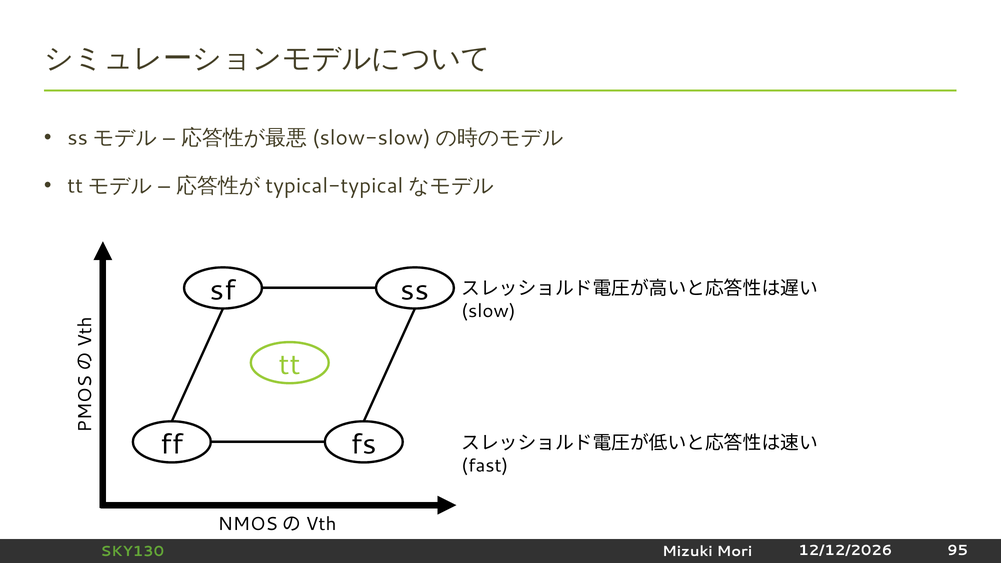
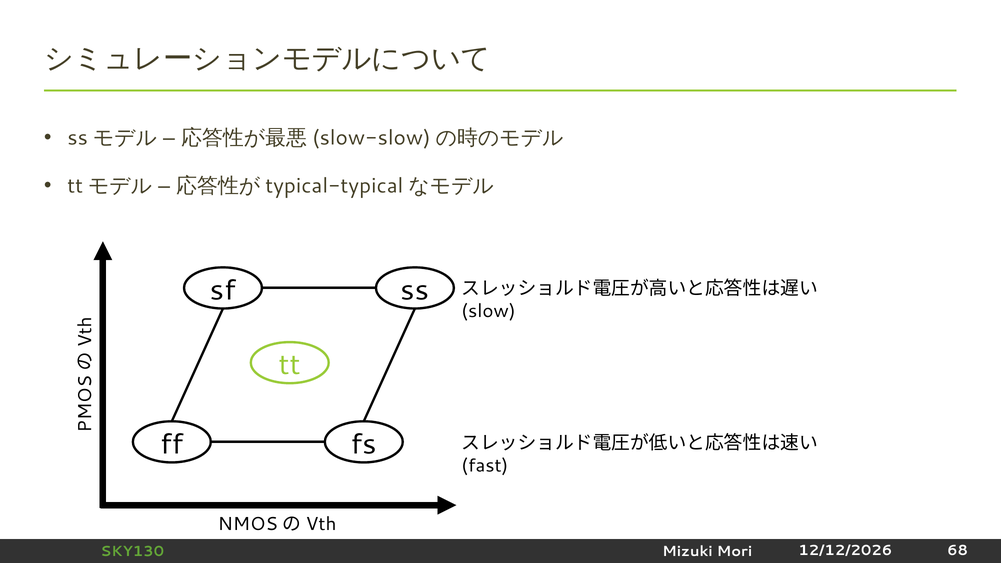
95: 95 -> 68
